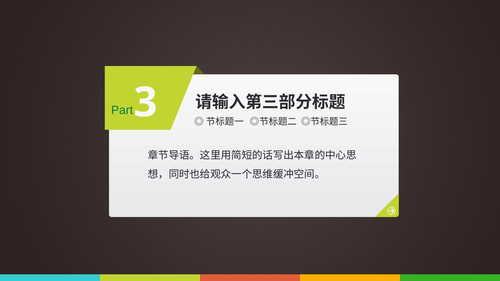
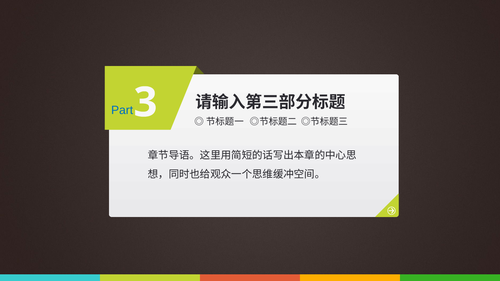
Part colour: green -> blue
